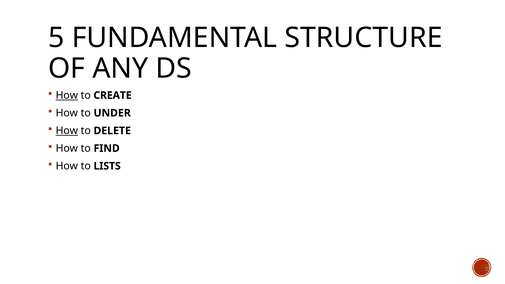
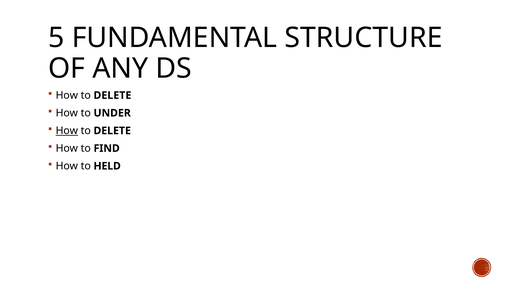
How at (67, 95) underline: present -> none
CREATE at (113, 95): CREATE -> DELETE
LISTS: LISTS -> HELD
